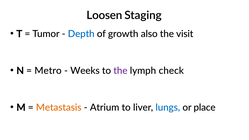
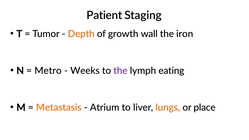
Loosen: Loosen -> Patient
Depth colour: blue -> orange
also: also -> wall
visit: visit -> iron
check: check -> eating
lungs colour: blue -> orange
